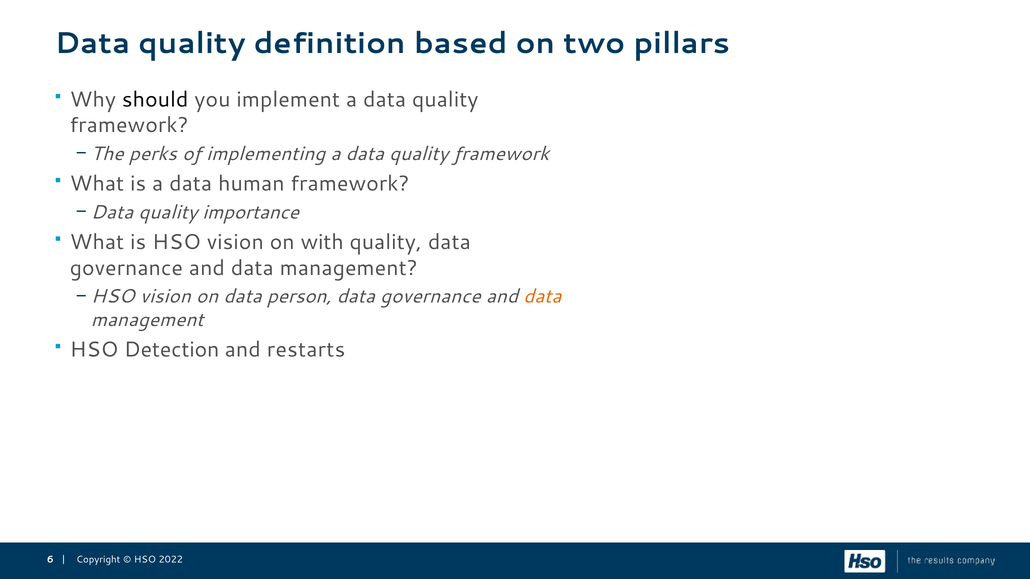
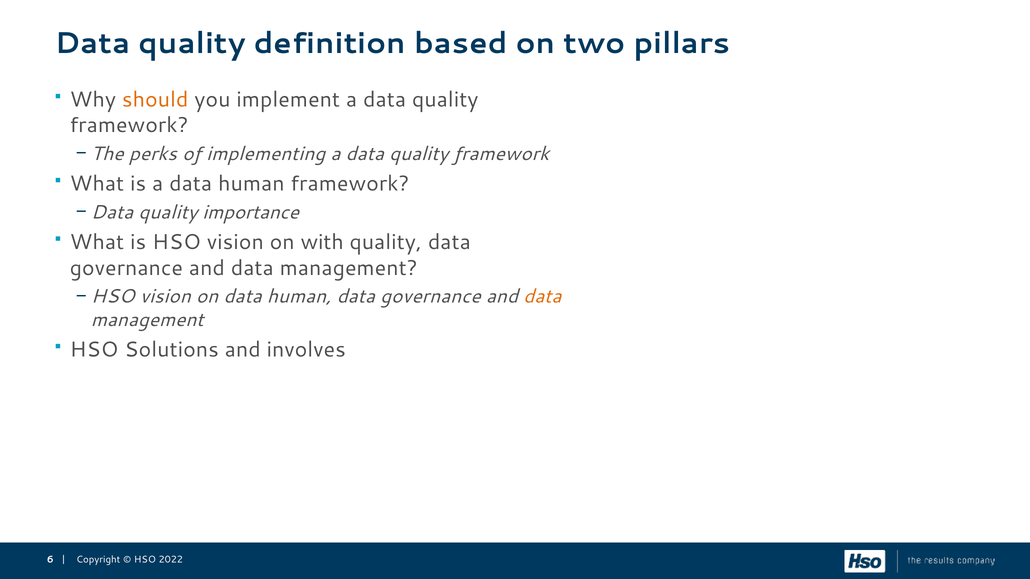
should colour: black -> orange
on data person: person -> human
Detection: Detection -> Solutions
restarts: restarts -> involves
